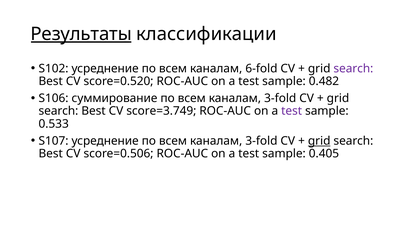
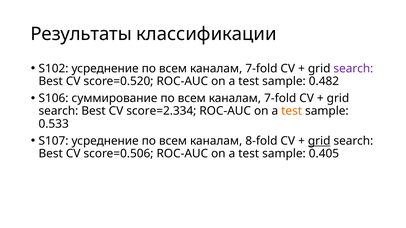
Результаты underline: present -> none
6-fold at (261, 69): 6-fold -> 7-fold
3-fold at (280, 98): 3-fold -> 7-fold
score=3.749: score=3.749 -> score=2.334
test at (292, 111) colour: purple -> orange
3-fold at (261, 141): 3-fold -> 8-fold
